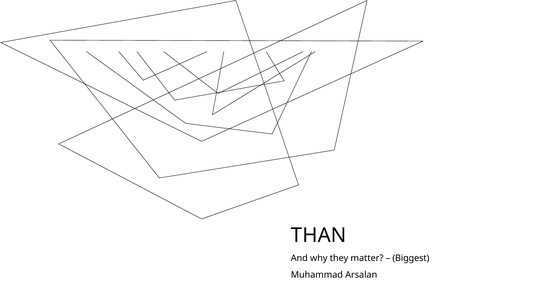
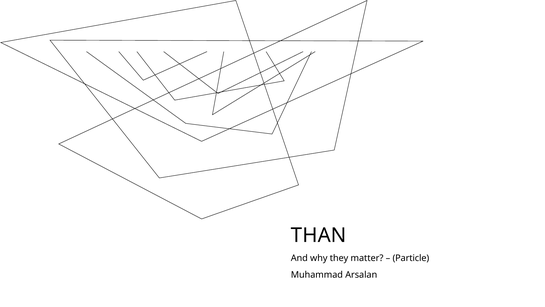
Biggest: Biggest -> Particle
